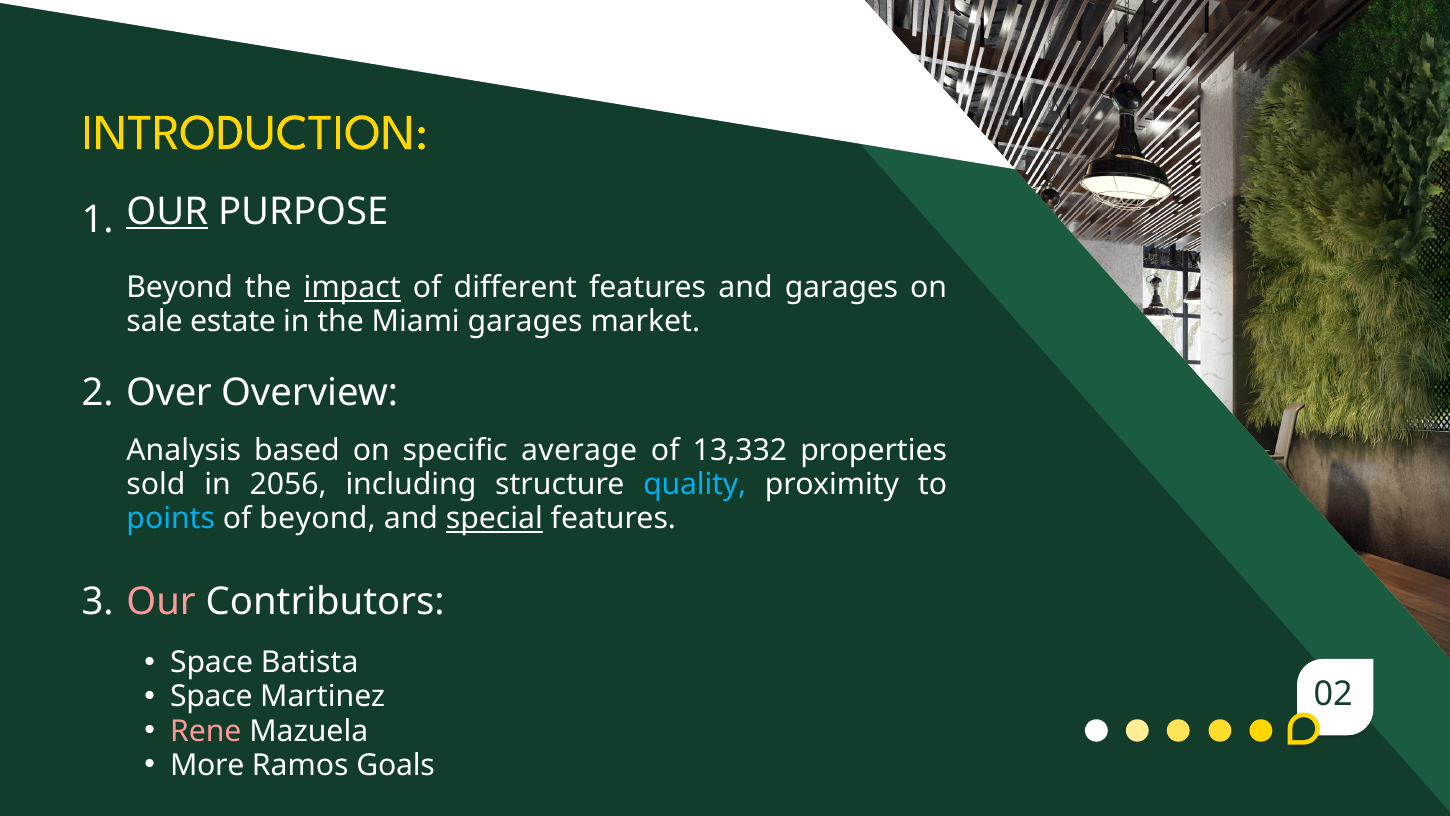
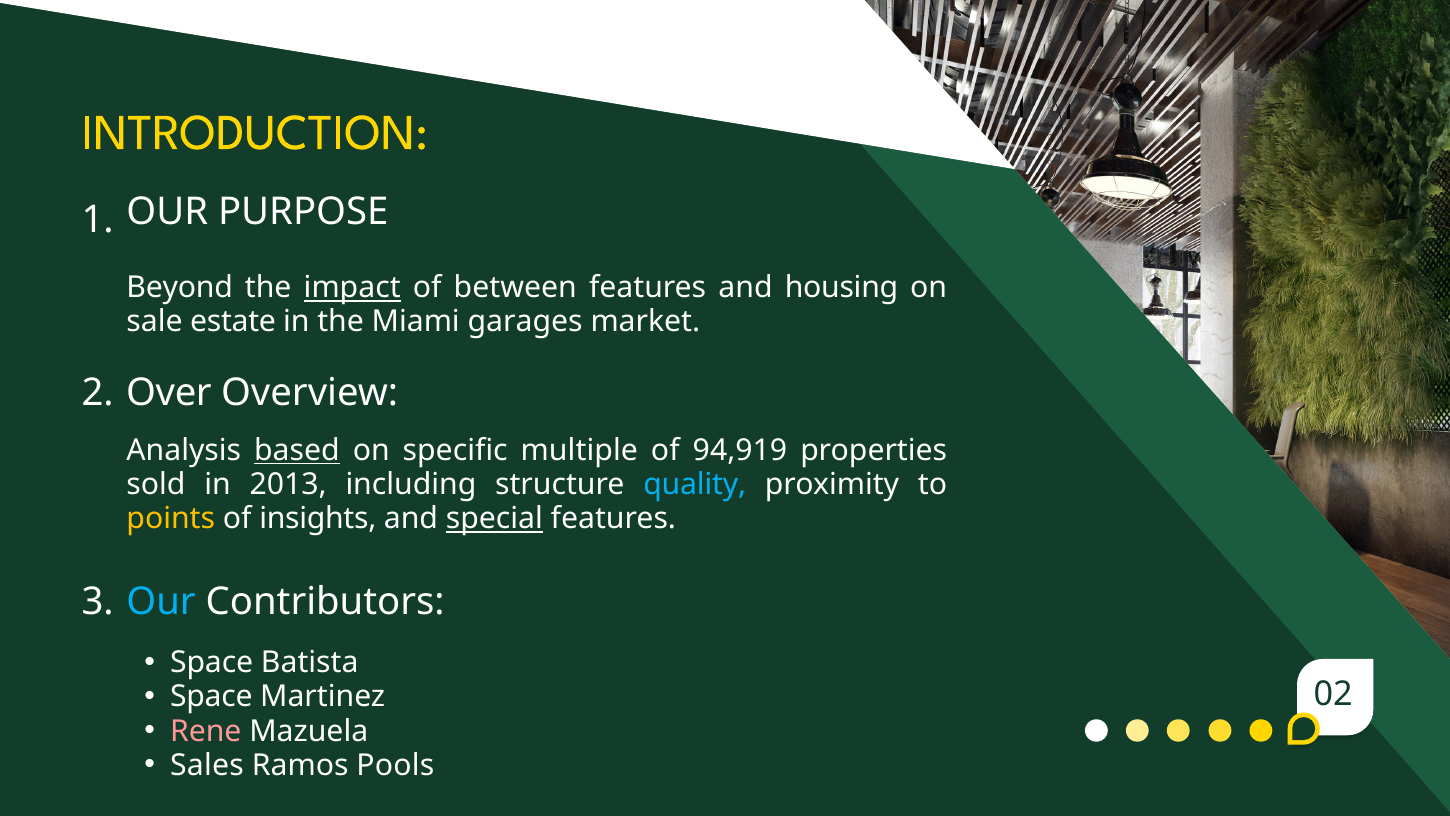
OUR at (167, 212) underline: present -> none
different: different -> between
and garages: garages -> housing
based underline: none -> present
average: average -> multiple
13,332: 13,332 -> 94,919
2056: 2056 -> 2013
points colour: light blue -> yellow
of beyond: beyond -> insights
Our at (161, 602) colour: pink -> light blue
More: More -> Sales
Goals: Goals -> Pools
